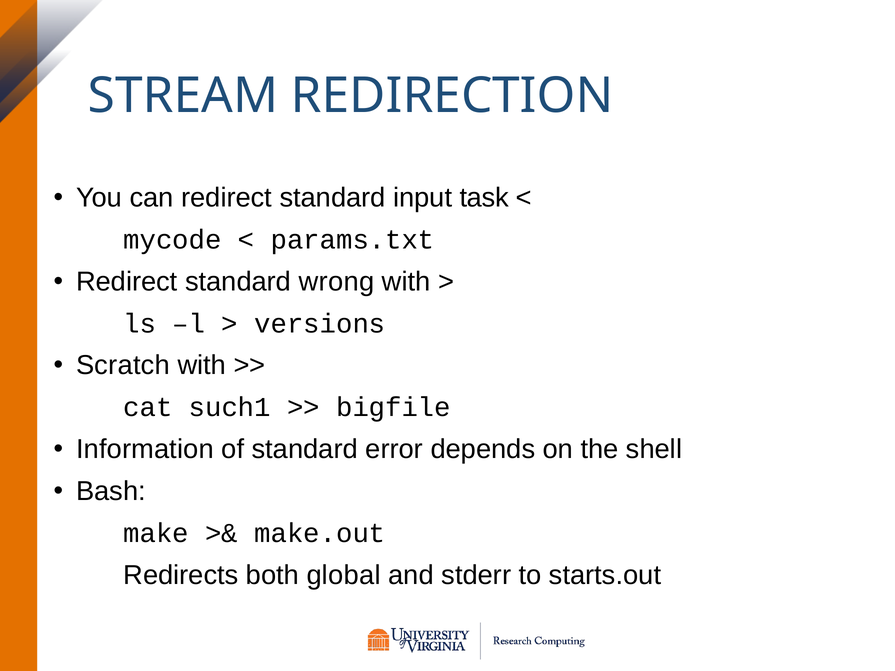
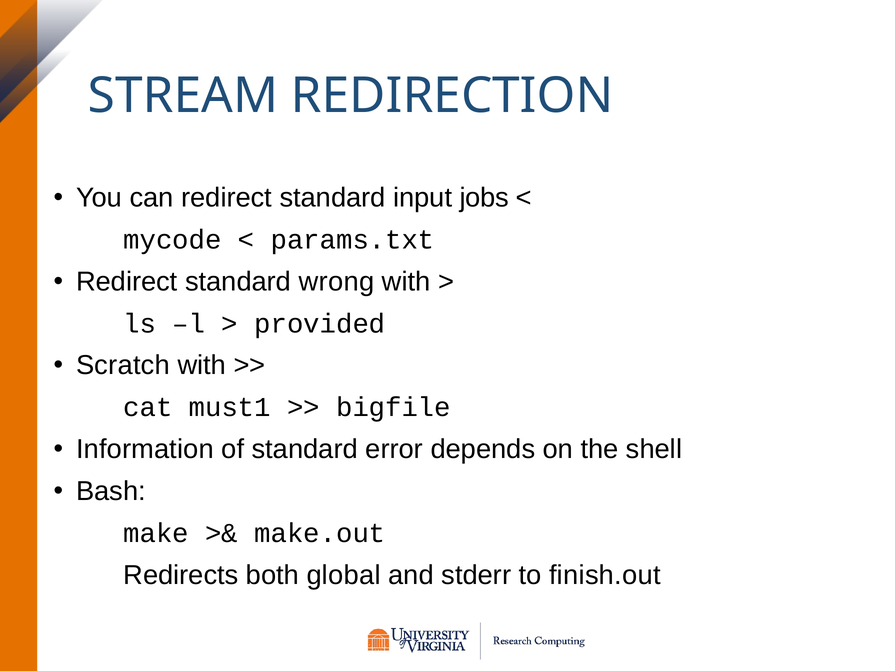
task: task -> jobs
versions: versions -> provided
such1: such1 -> must1
starts.out: starts.out -> finish.out
